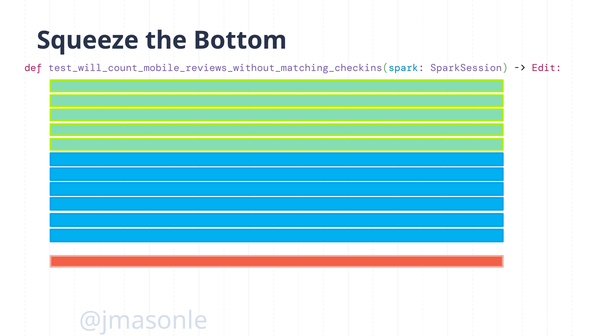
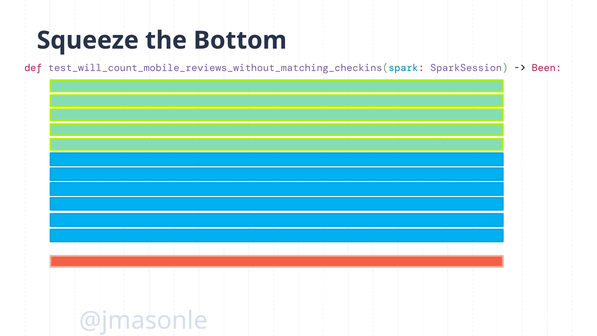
Edit: Edit -> Been
